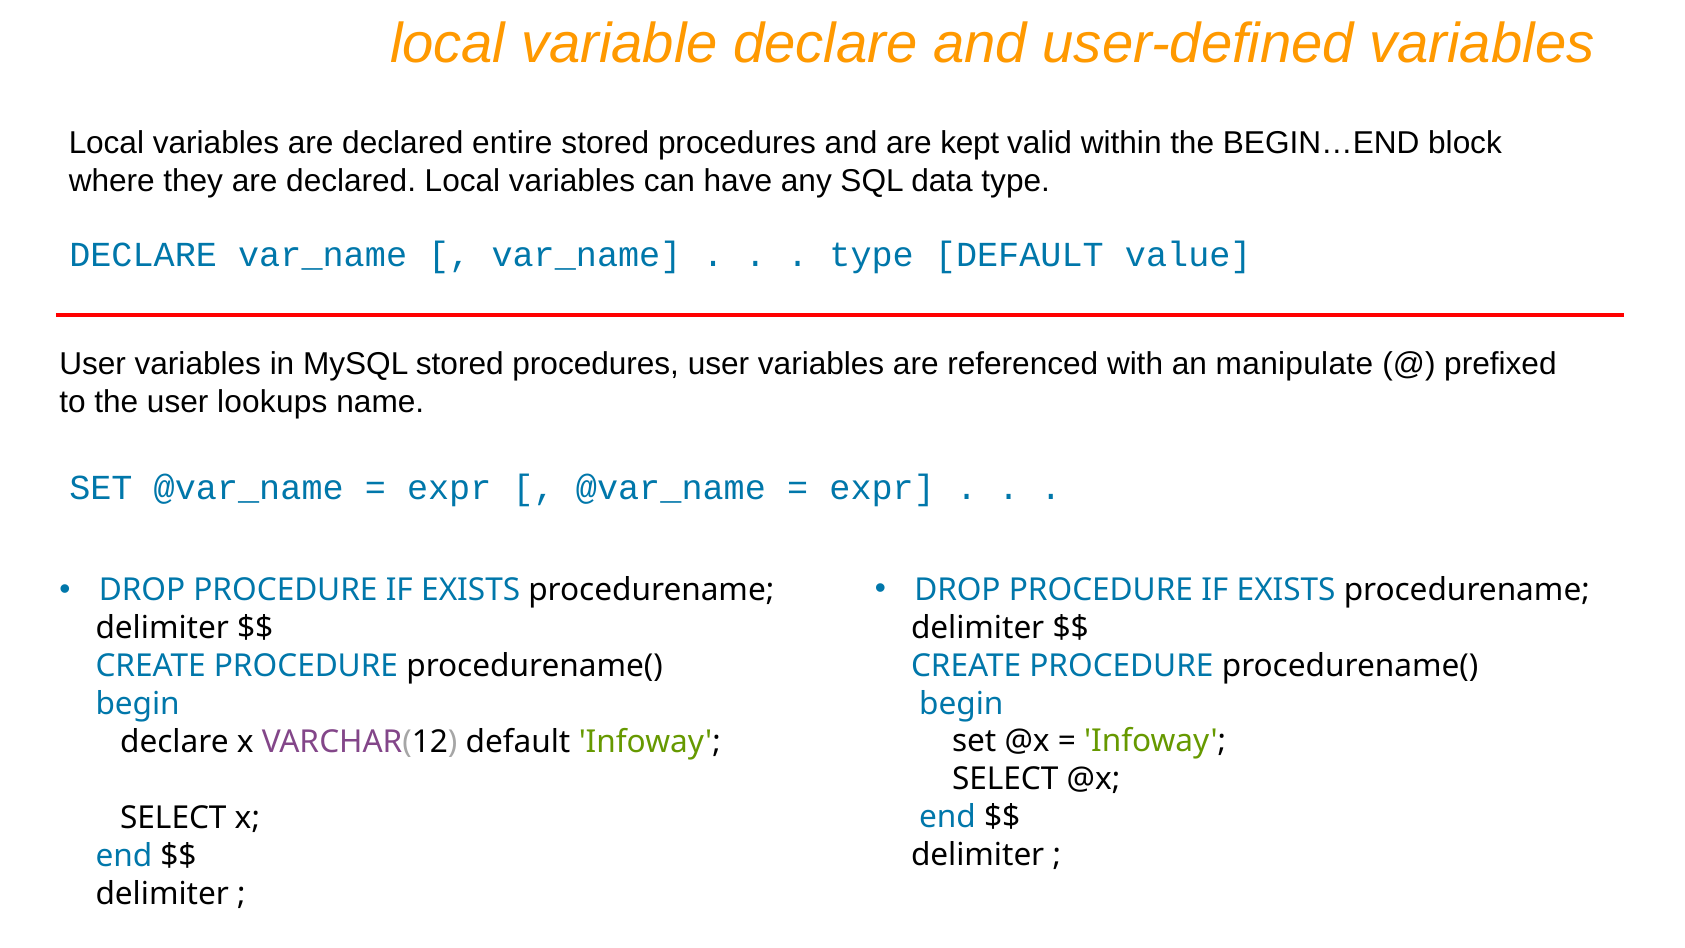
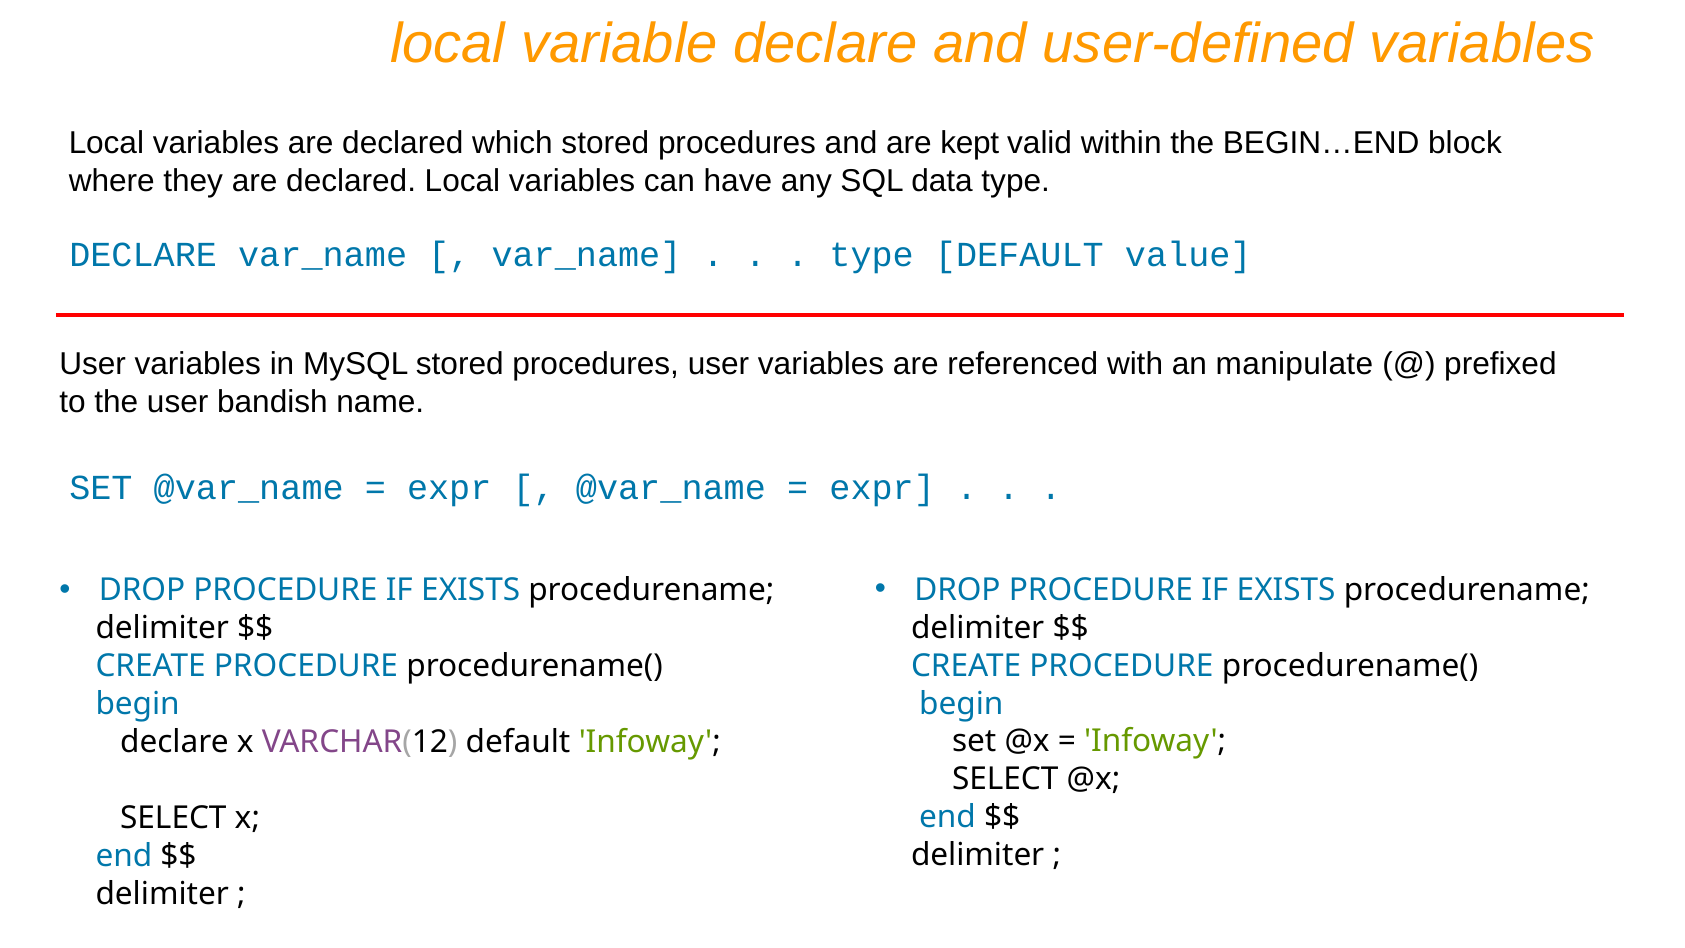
entire: entire -> which
lookups: lookups -> bandish
